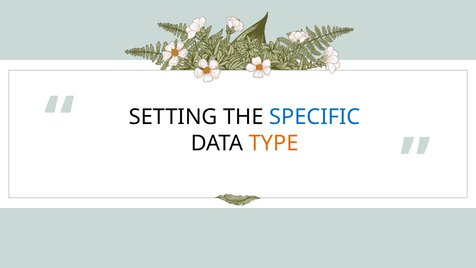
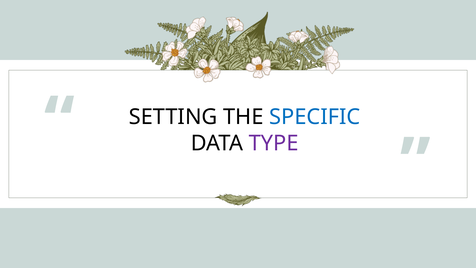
TYPE colour: orange -> purple
